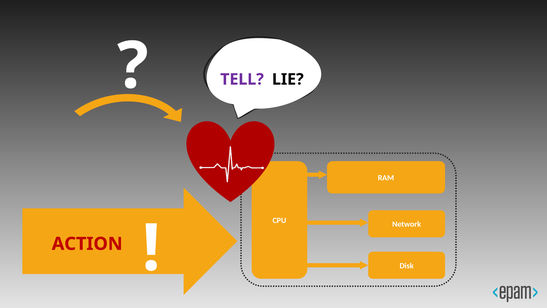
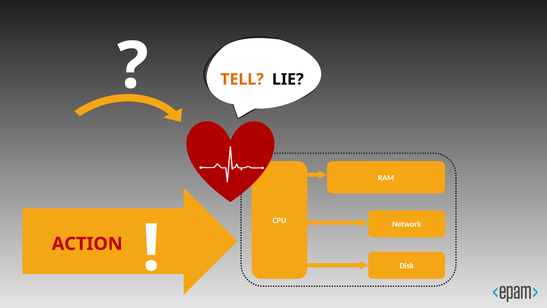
TELL colour: purple -> orange
